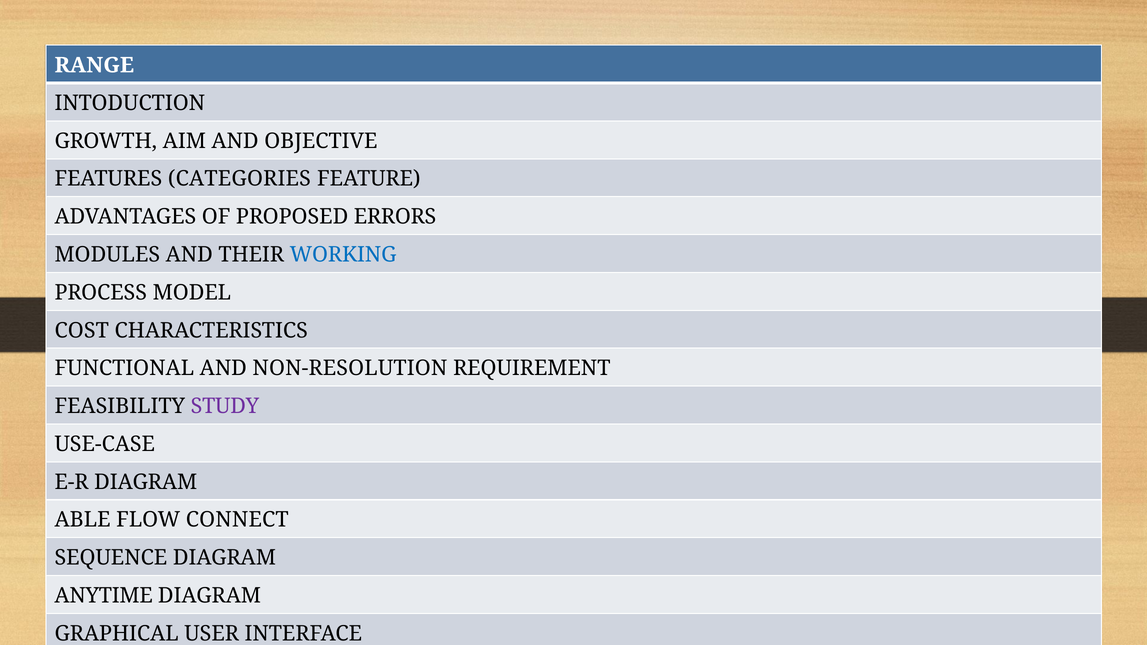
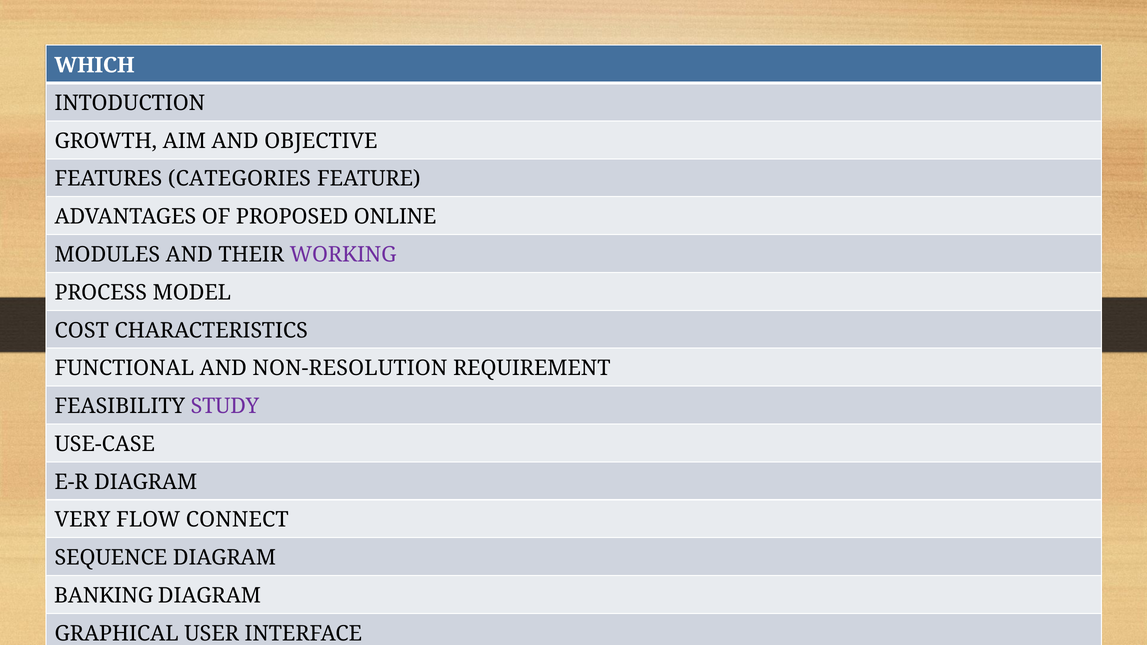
RANGE: RANGE -> WHICH
ERRORS: ERRORS -> ONLINE
WORKING colour: blue -> purple
ABLE: ABLE -> VERY
ANYTIME: ANYTIME -> BANKING
